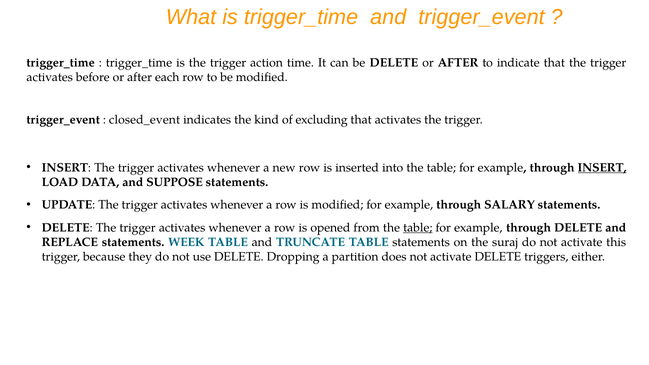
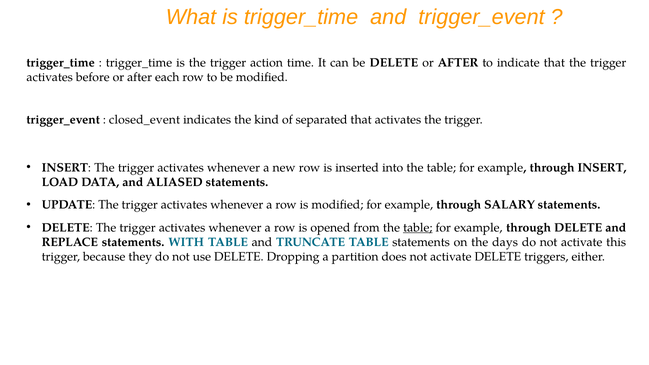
excluding: excluding -> separated
INSERT at (602, 168) underline: present -> none
SUPPOSE: SUPPOSE -> ALIASED
WEEK: WEEK -> WITH
suraj: suraj -> days
